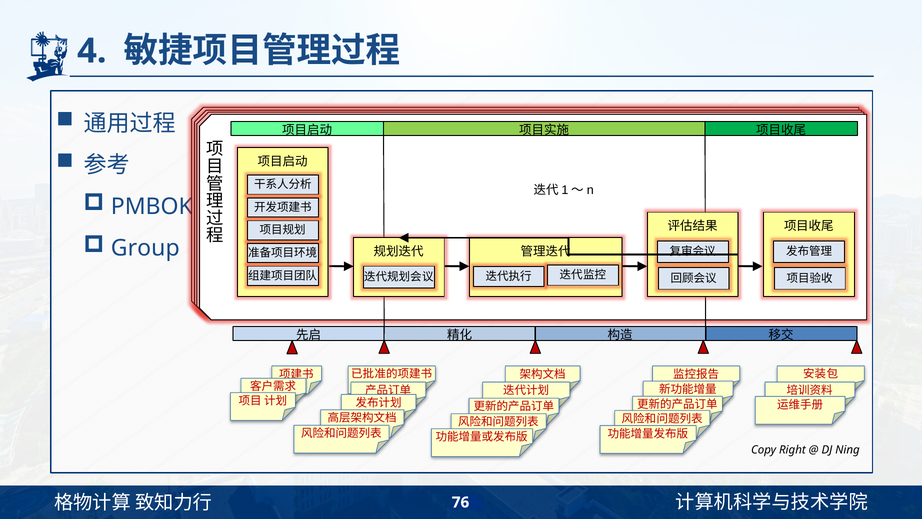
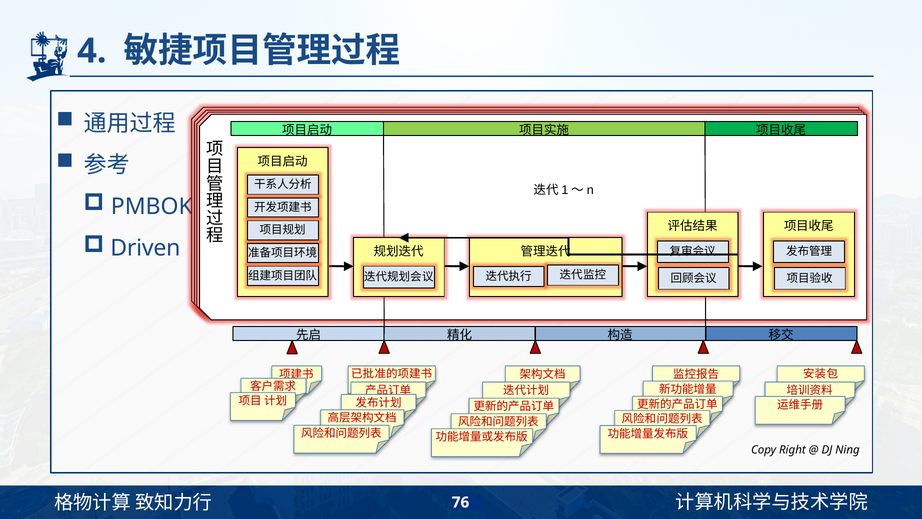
Group: Group -> Driven
